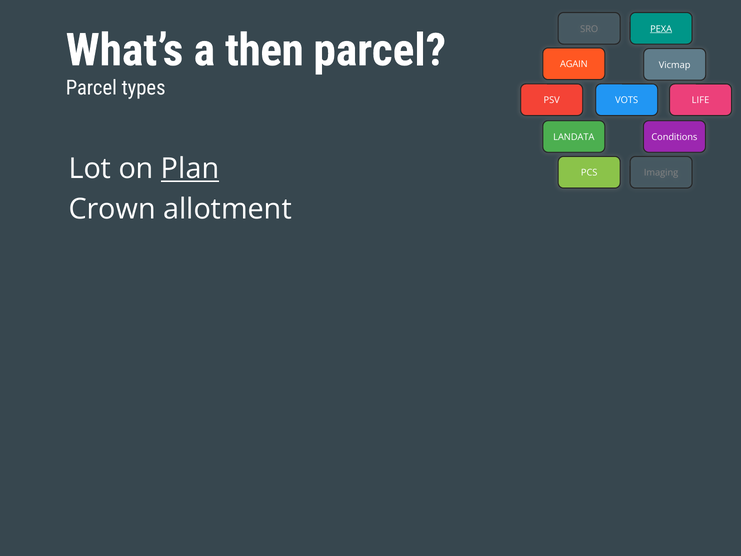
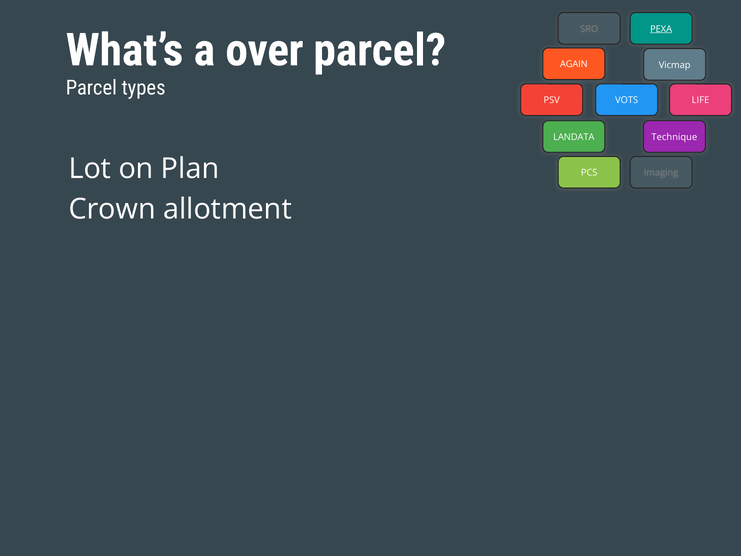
then: then -> over
Conditions: Conditions -> Technique
Plan underline: present -> none
